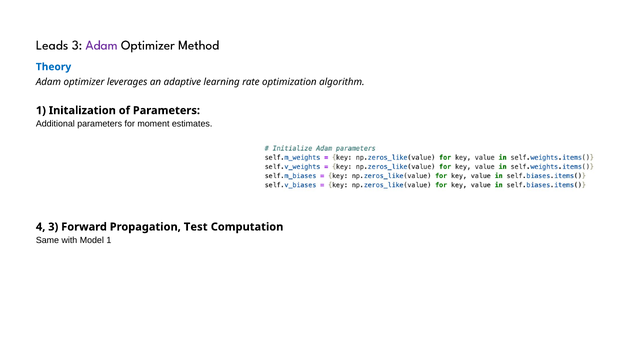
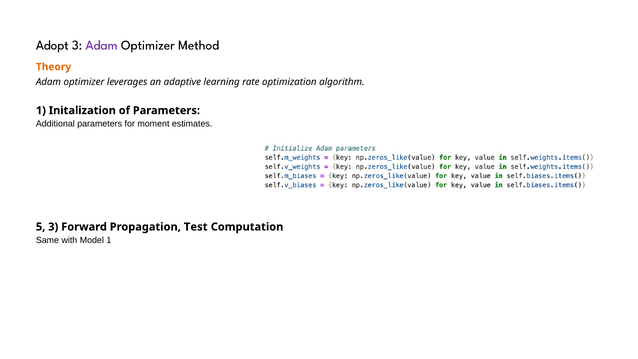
Leads: Leads -> Adopt
Theory colour: blue -> orange
4: 4 -> 5
